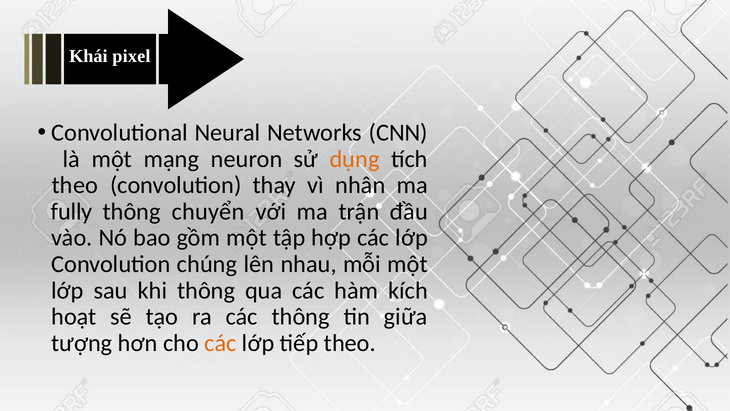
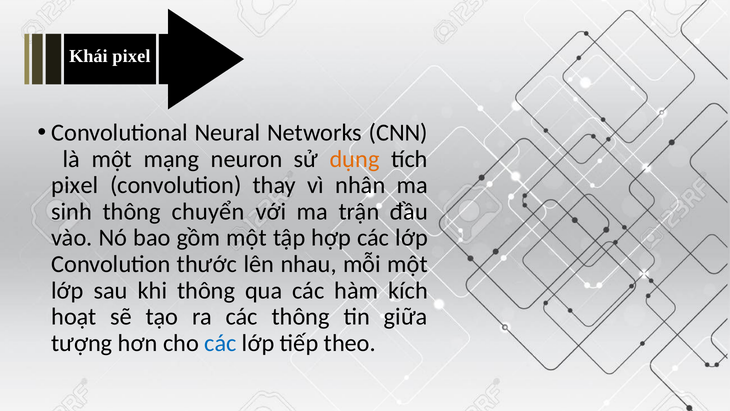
theo at (75, 185): theo -> pixel
fully: fully -> sinh
chúng: chúng -> thước
các at (220, 343) colour: orange -> blue
